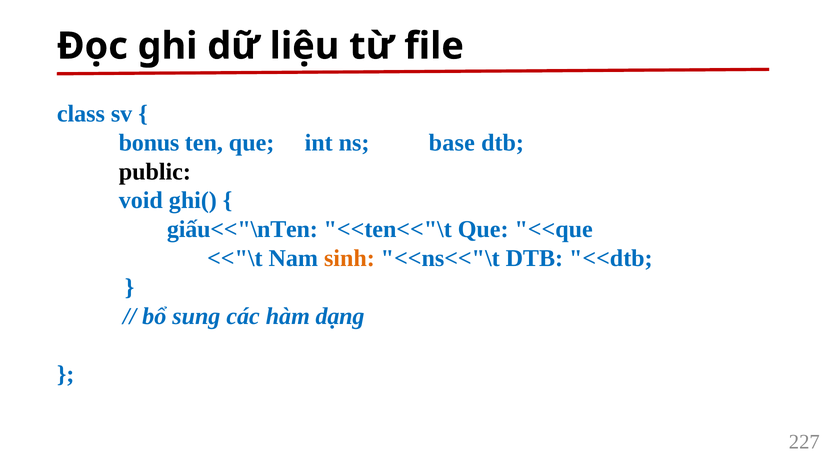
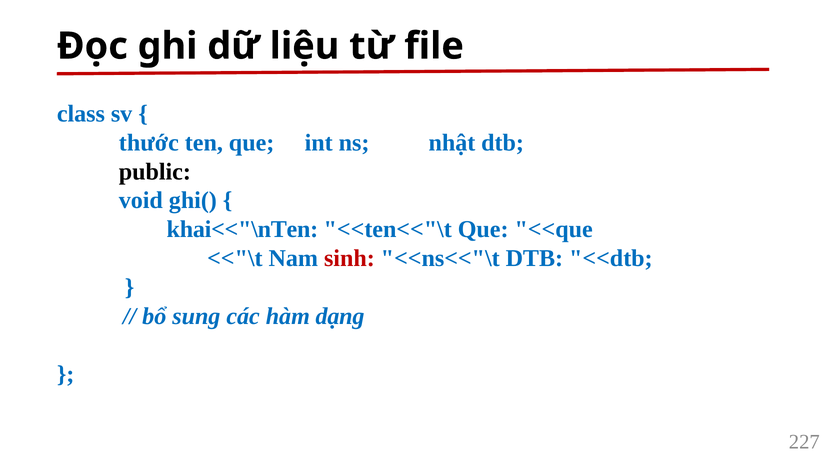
bonus: bonus -> thước
base: base -> nhật
giấu<<"\nTen: giấu<<"\nTen -> khai<<"\nTen
sinh colour: orange -> red
